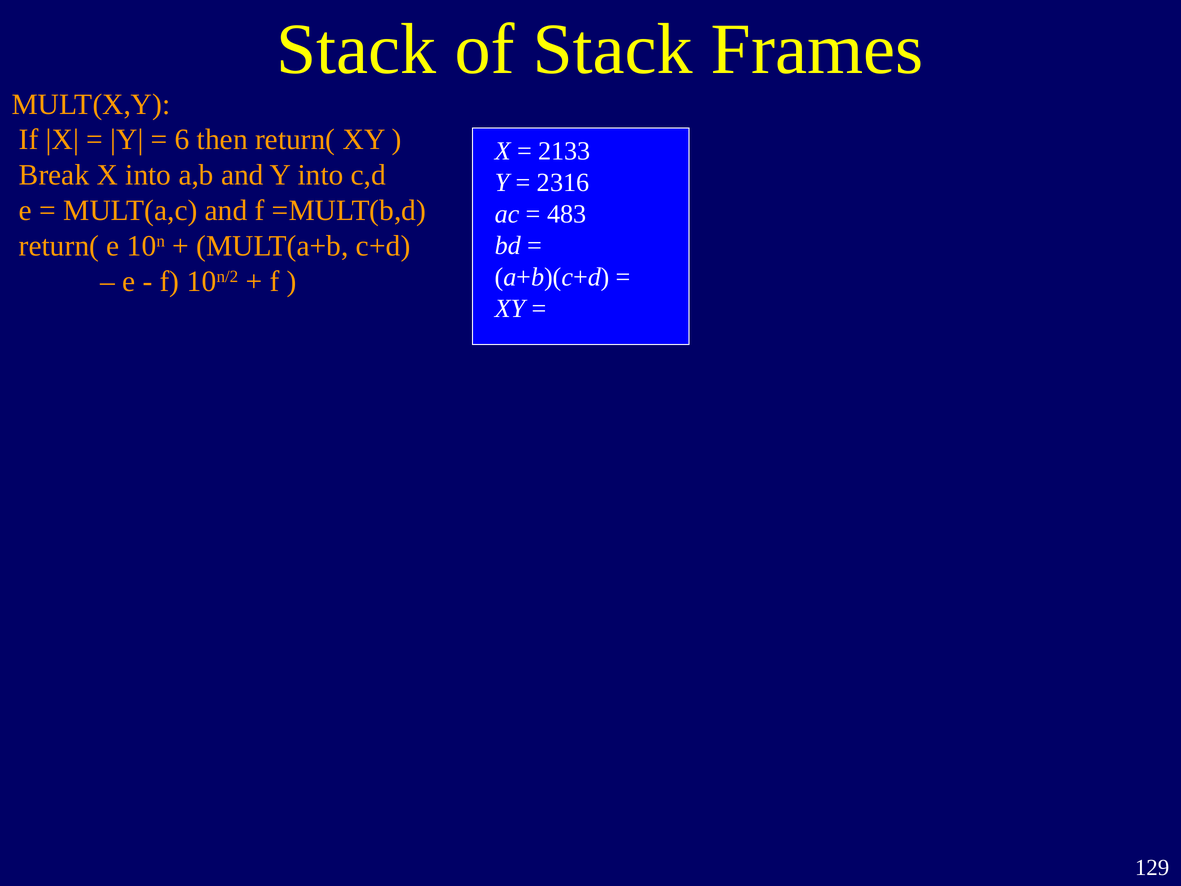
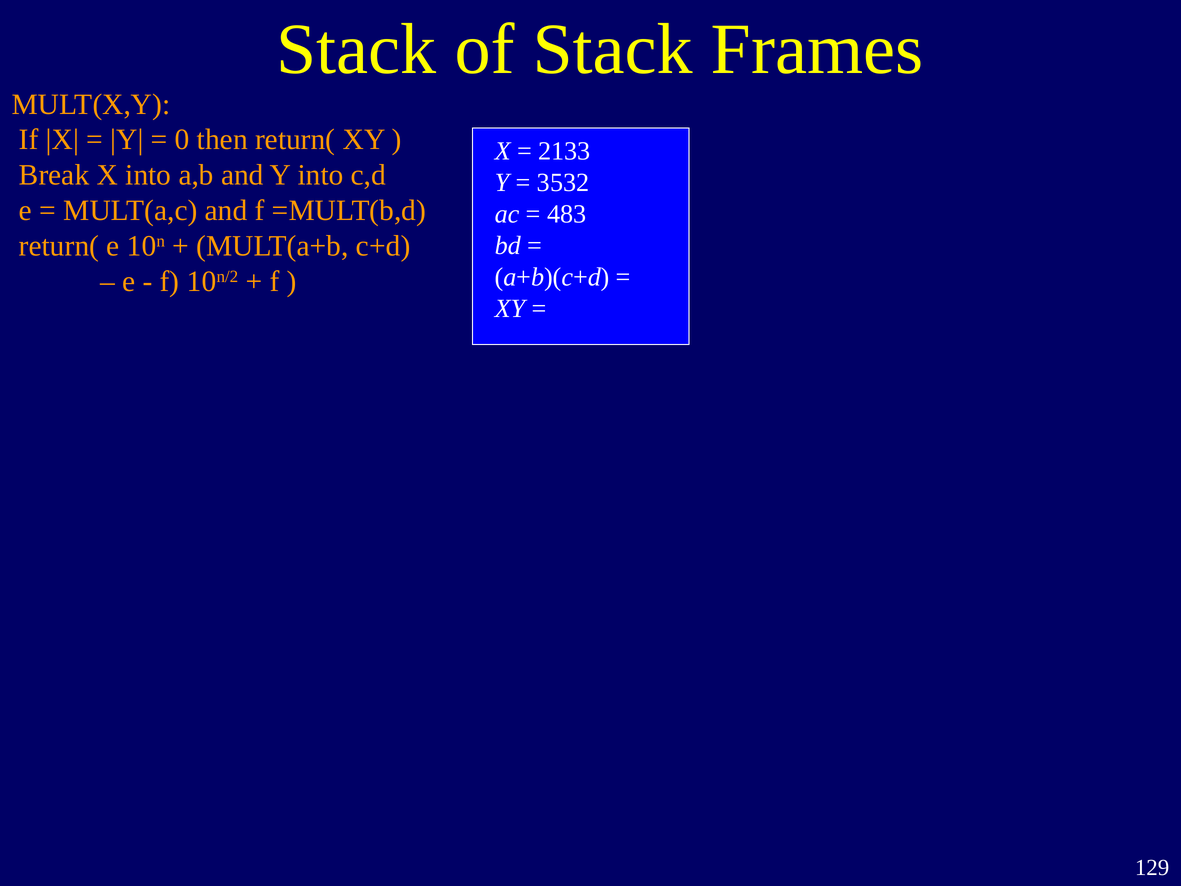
6: 6 -> 0
2316: 2316 -> 3532
